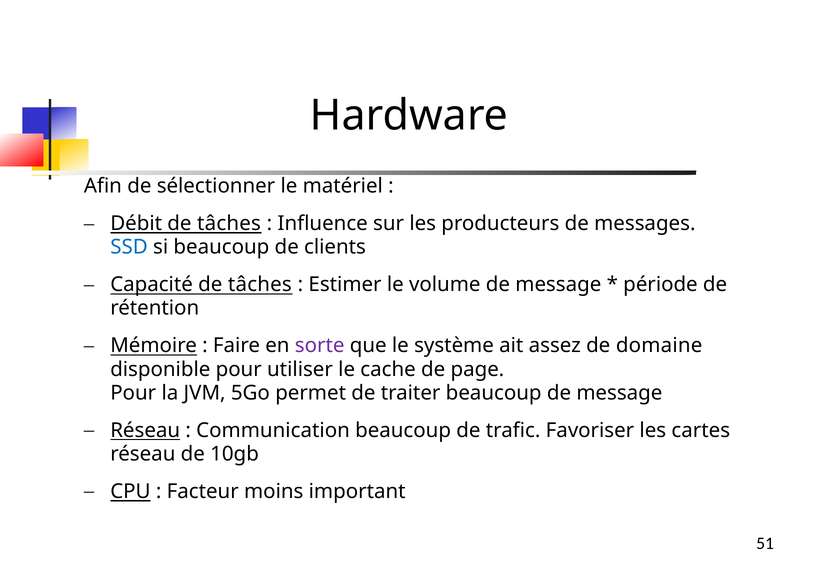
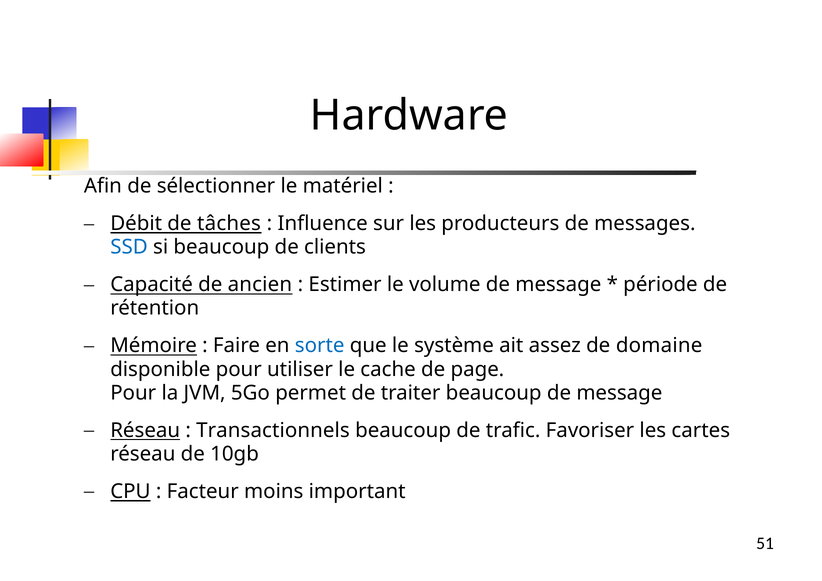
Capacité de tâches: tâches -> ancien
sorte colour: purple -> blue
Communication: Communication -> Transactionnels
